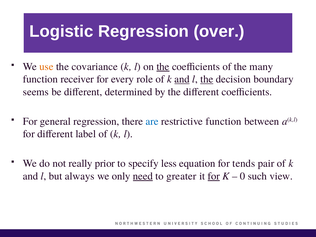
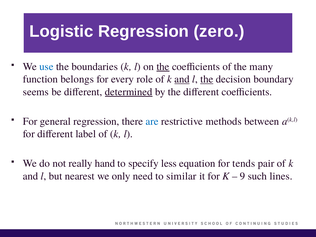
over: over -> zero
use colour: orange -> blue
covariance: covariance -> boundaries
receiver: receiver -> belongs
determined underline: none -> present
restrictive function: function -> methods
prior: prior -> hand
always: always -> nearest
need underline: present -> none
greater: greater -> similar
for at (214, 176) underline: present -> none
0: 0 -> 9
view: view -> lines
